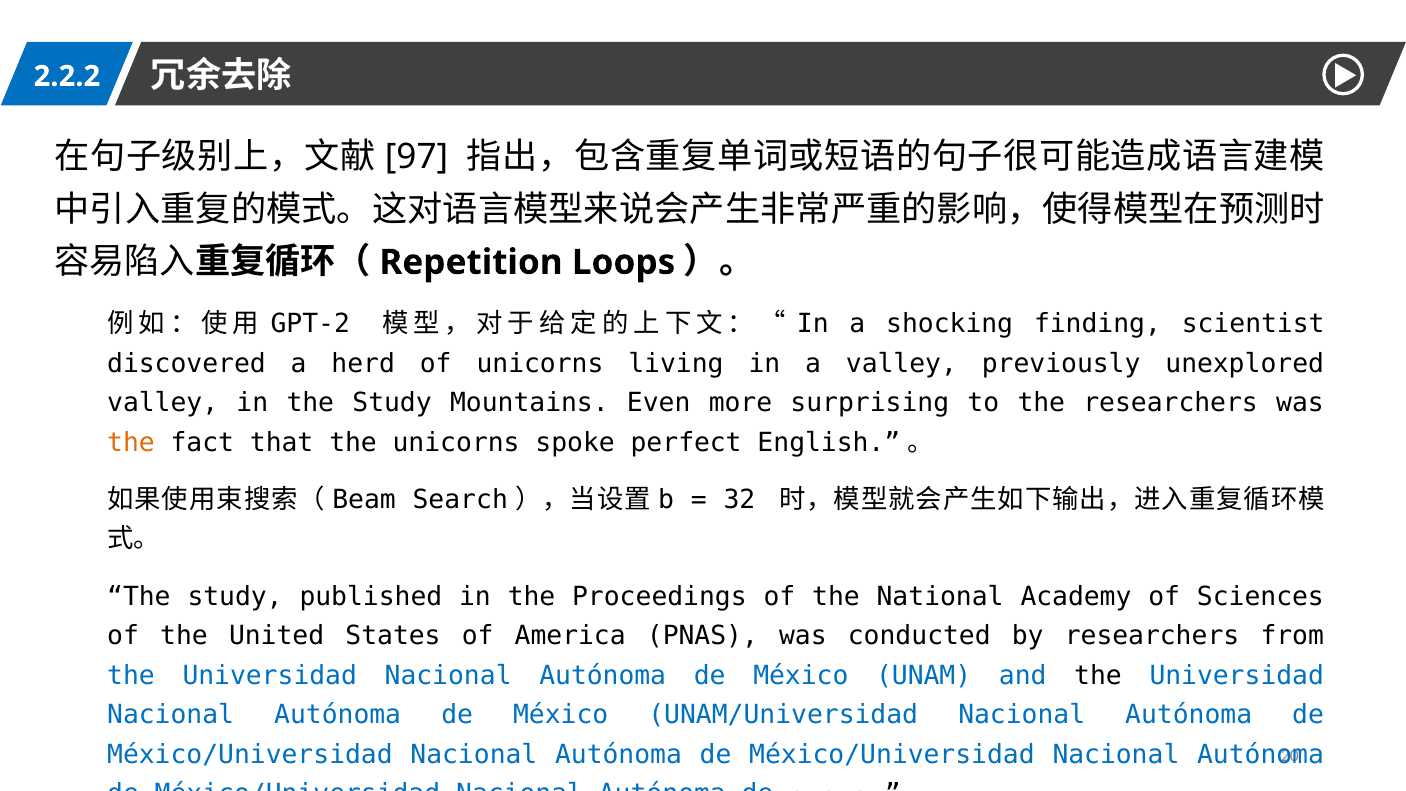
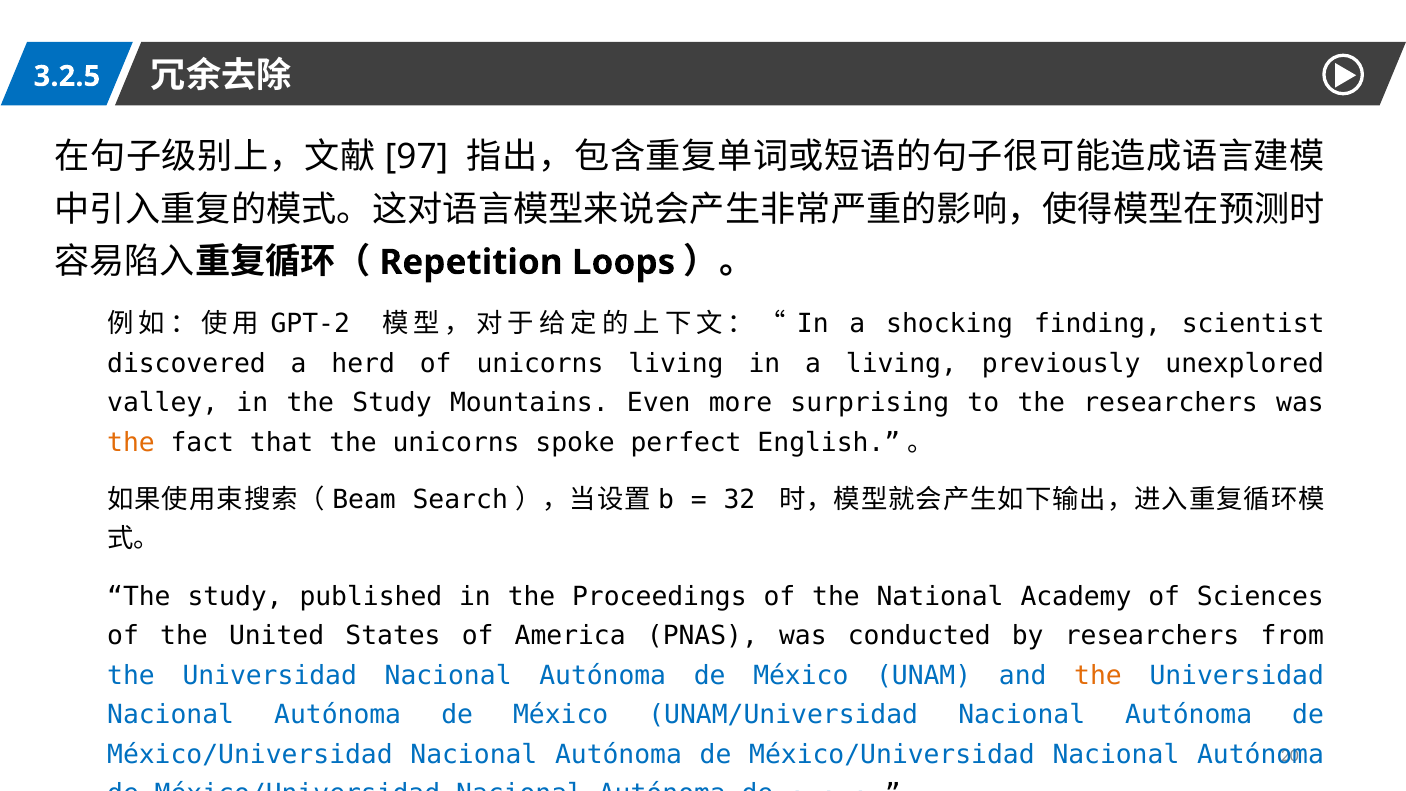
2.2.2: 2.2.2 -> 3.2.5
a valley: valley -> living
the at (1098, 675) colour: black -> orange
